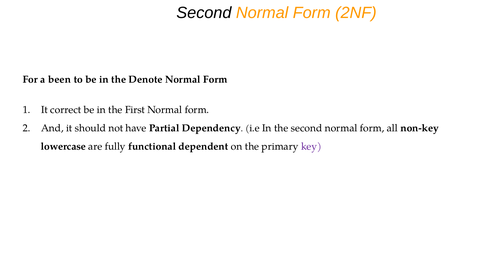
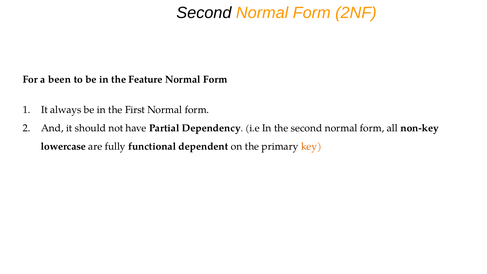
Denote: Denote -> Feature
correct: correct -> always
key colour: purple -> orange
